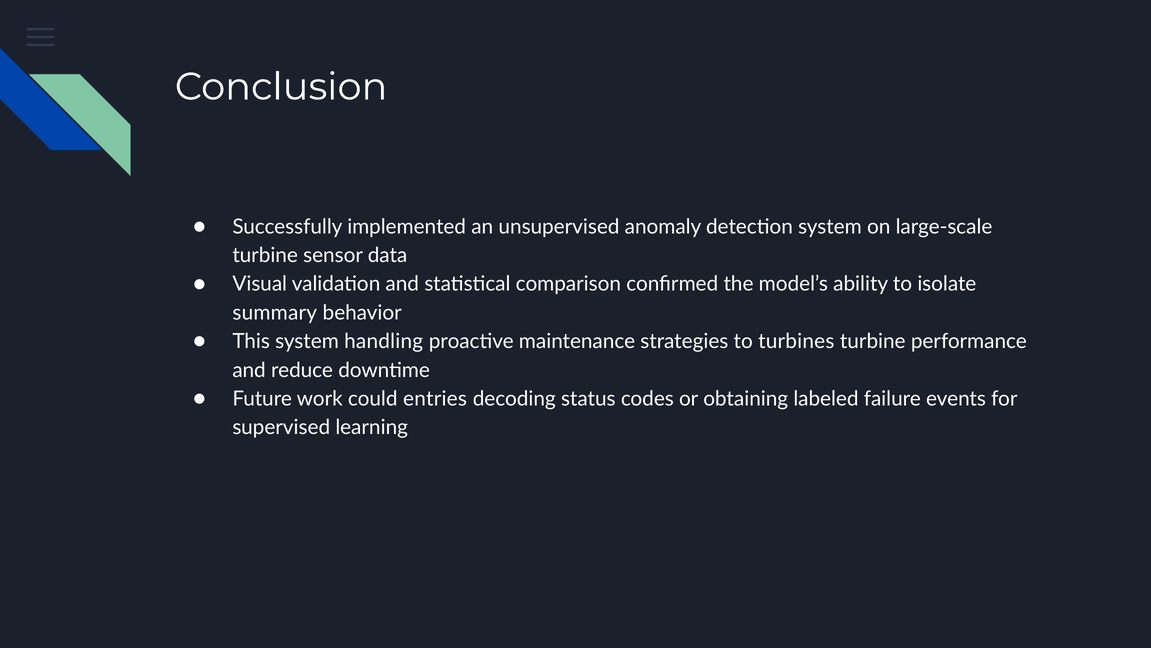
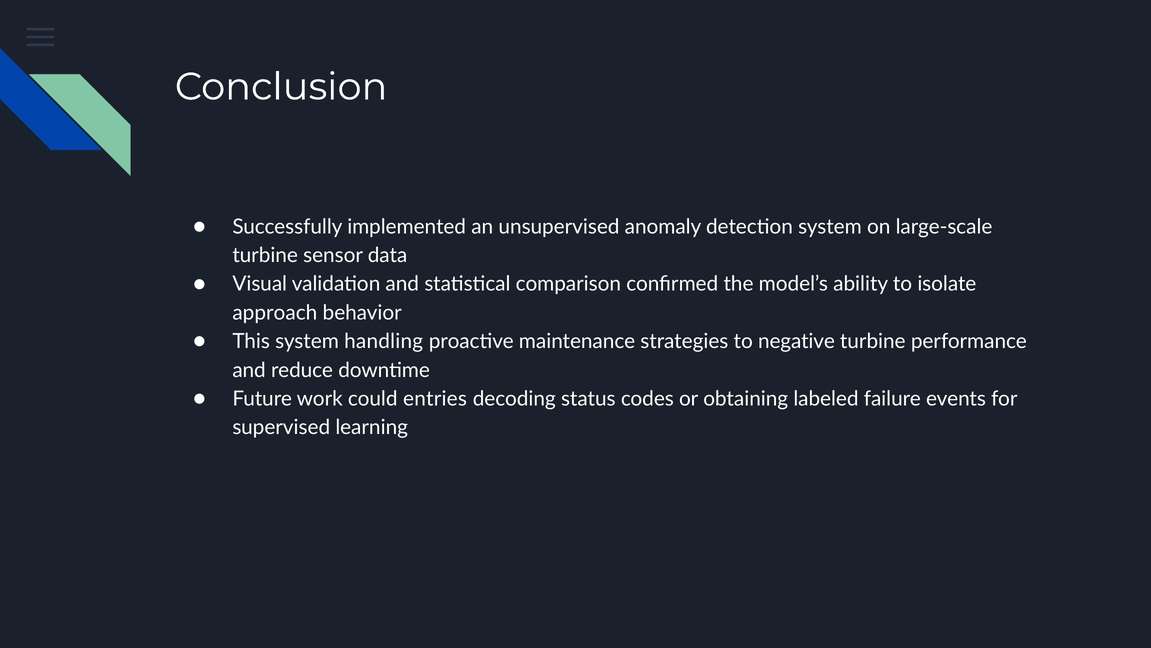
summary: summary -> approach
turbines: turbines -> negative
